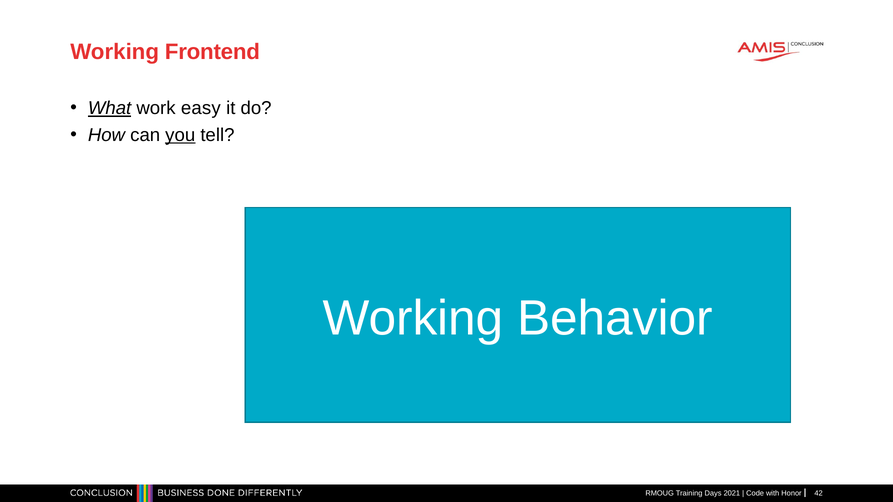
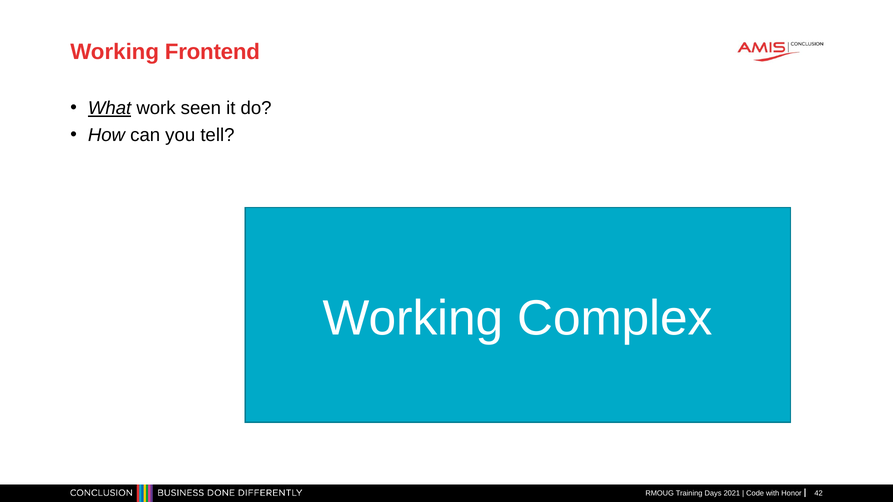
easy: easy -> seen
you underline: present -> none
Behavior: Behavior -> Complex
